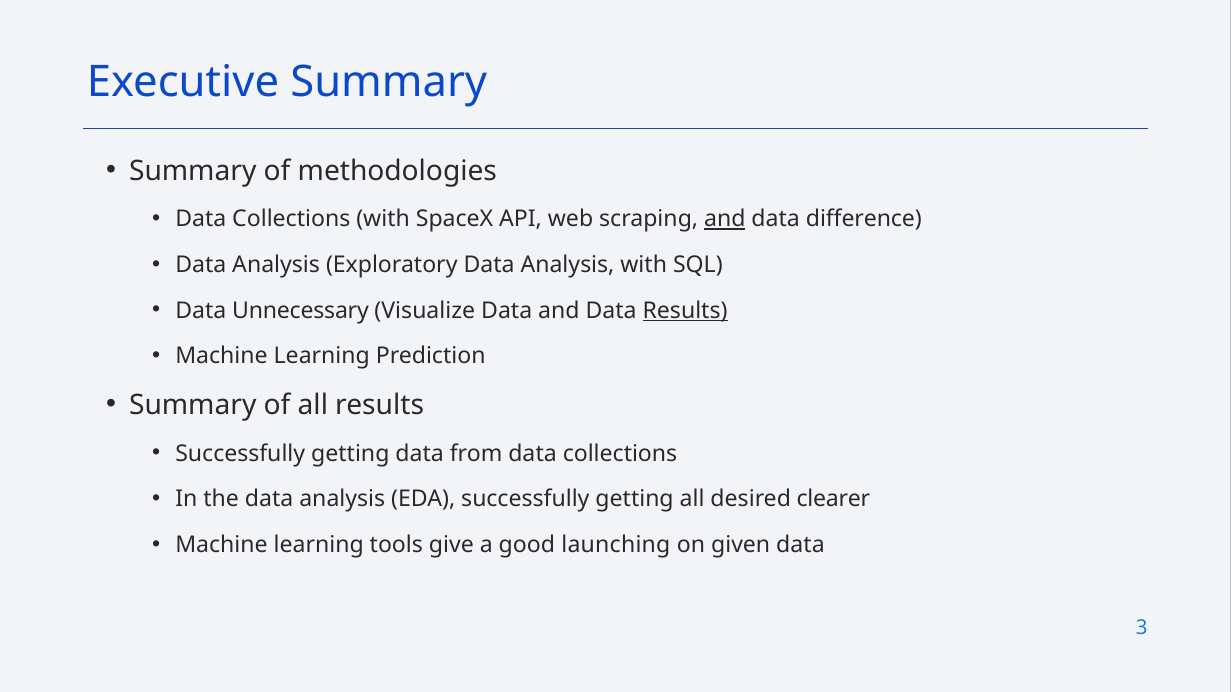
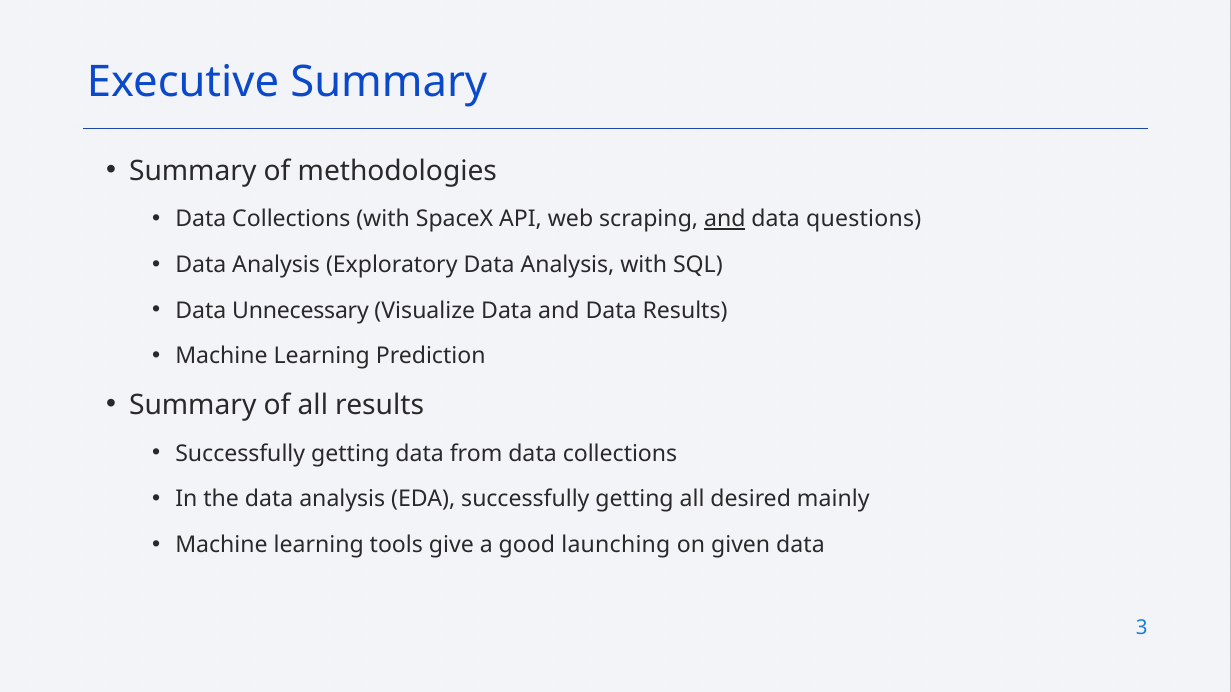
difference: difference -> questions
Results at (685, 311) underline: present -> none
clearer: clearer -> mainly
